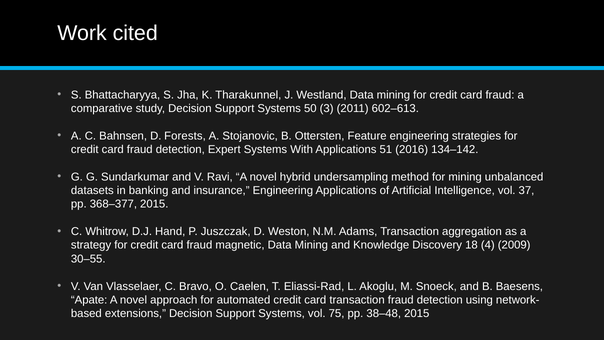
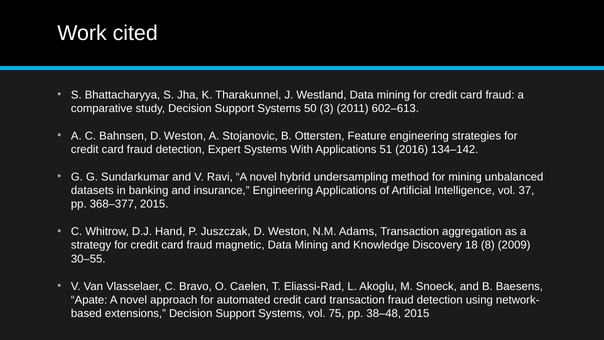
Bahnsen D Forests: Forests -> Weston
4: 4 -> 8
